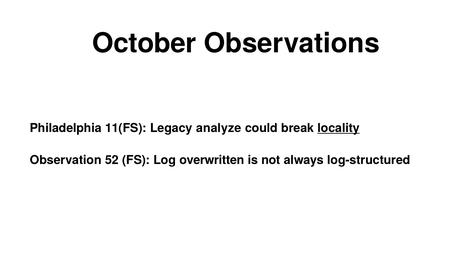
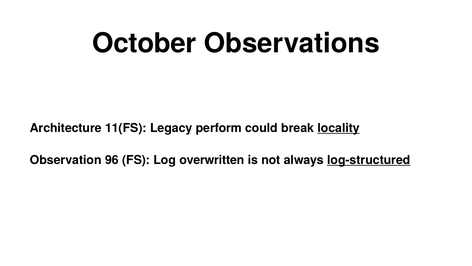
Philadelphia: Philadelphia -> Architecture
analyze: analyze -> perform
52: 52 -> 96
log-structured underline: none -> present
